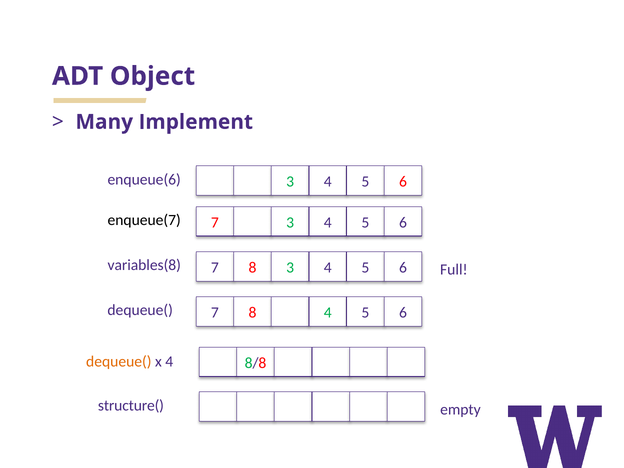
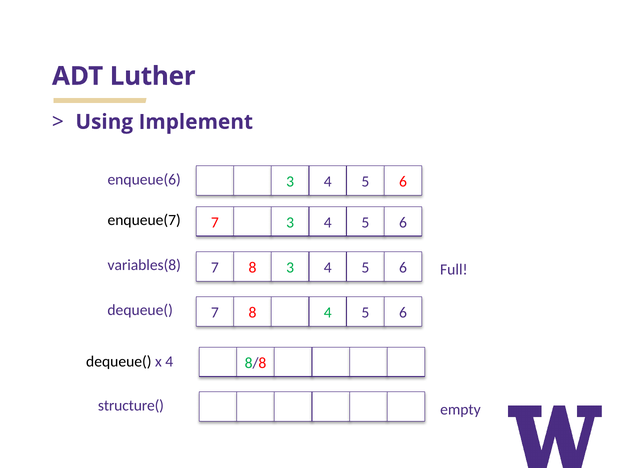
Object: Object -> Luther
Many: Many -> Using
dequeue( at (119, 361) colour: orange -> black
